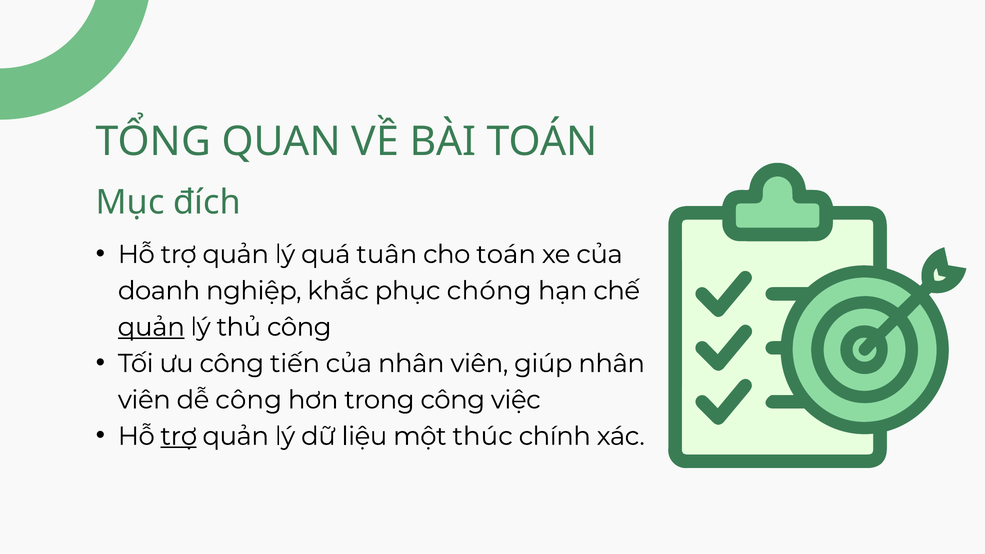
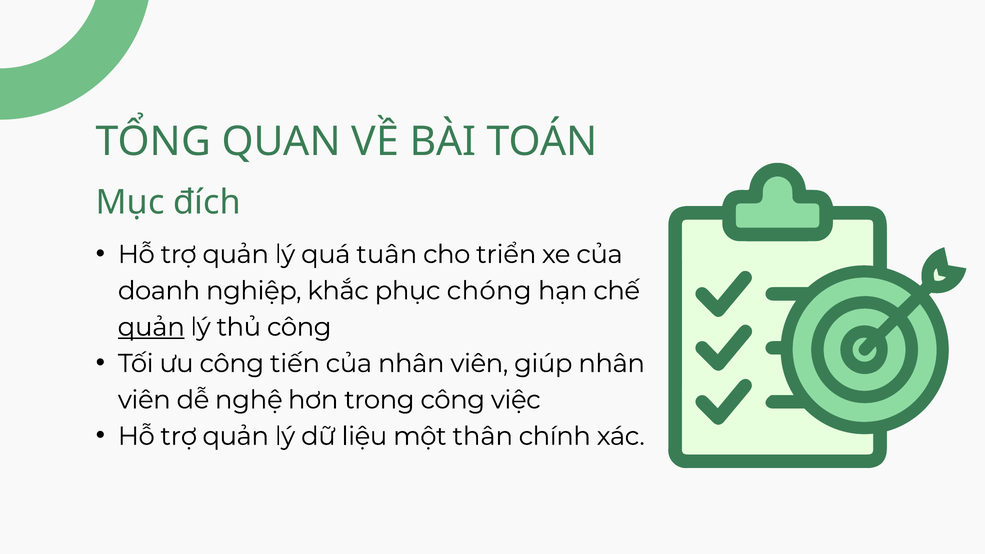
cho toán: toán -> triển
dễ công: công -> nghệ
trợ at (179, 436) underline: present -> none
thúc: thúc -> thân
